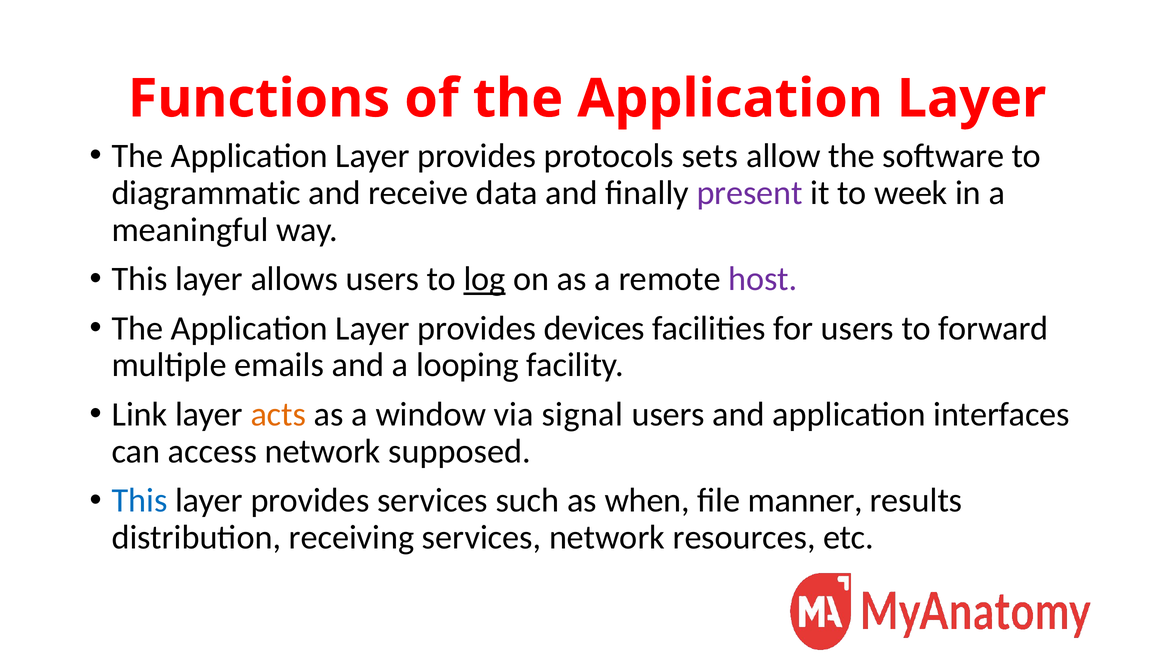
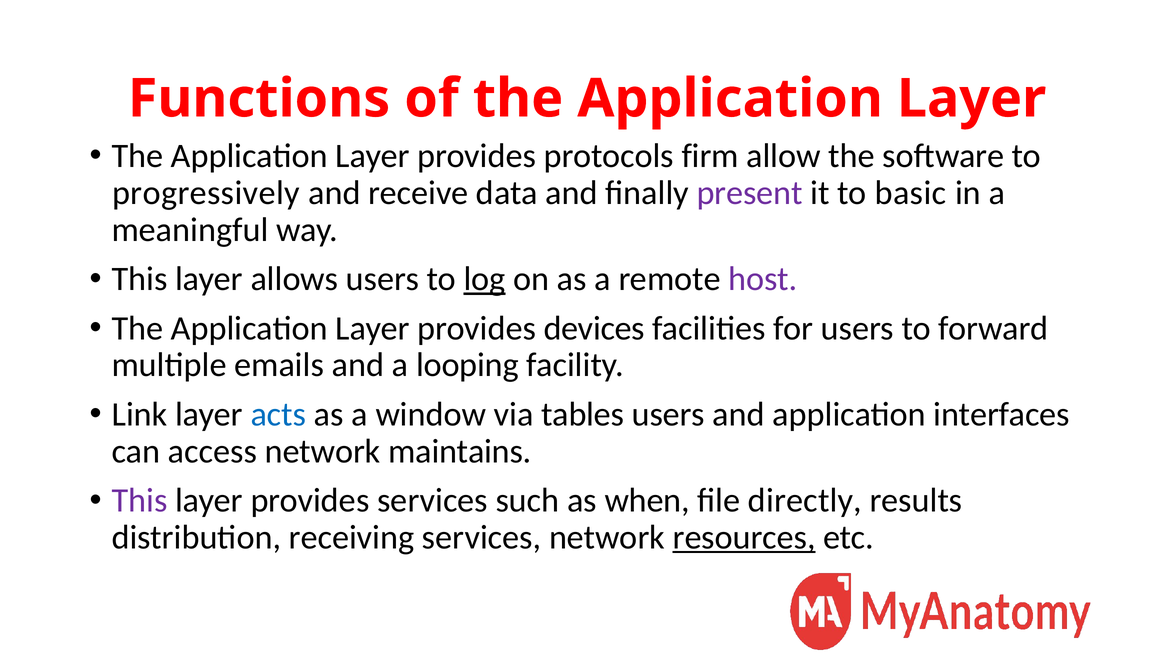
sets: sets -> firm
diagrammatic: diagrammatic -> progressively
week: week -> basic
acts colour: orange -> blue
signal: signal -> tables
supposed: supposed -> maintains
This at (140, 500) colour: blue -> purple
manner: manner -> directly
resources underline: none -> present
